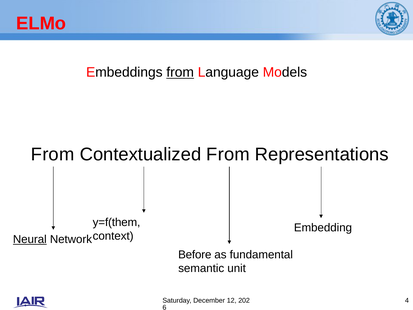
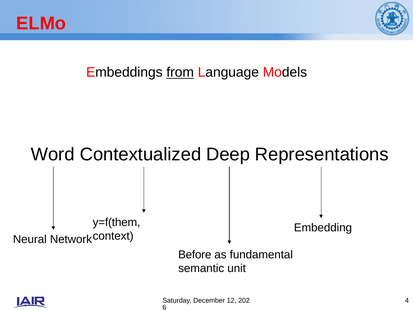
From at (53, 154): From -> Word
Contextualized From: From -> Deep
Neural underline: present -> none
